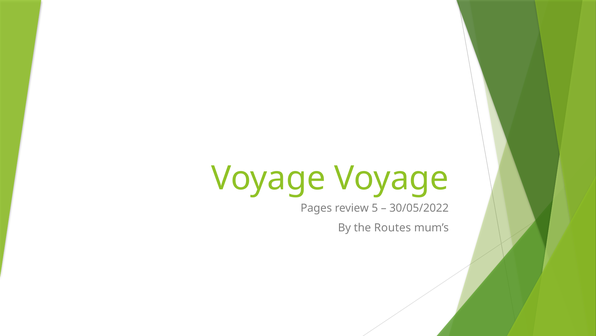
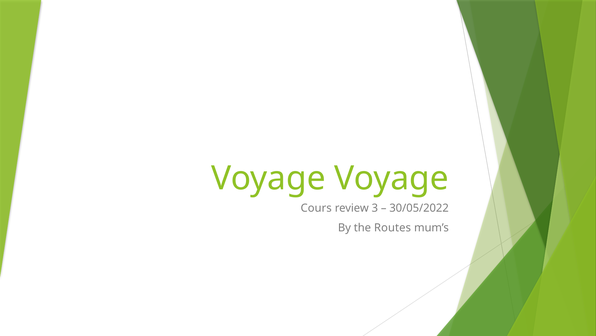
Pages: Pages -> Cours
5: 5 -> 3
